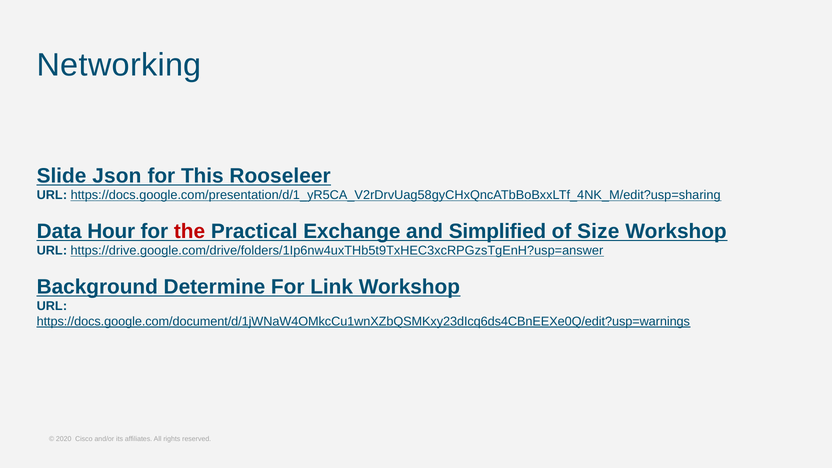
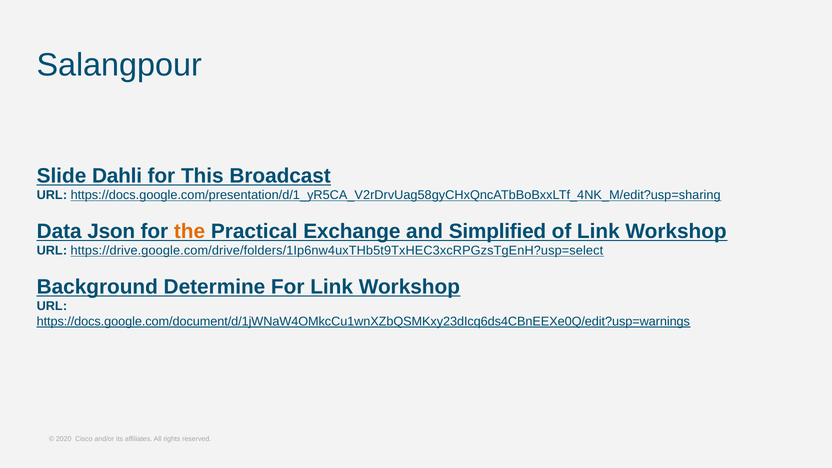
Networking: Networking -> Salangpour
Json: Json -> Dahli
Rooseleer: Rooseleer -> Broadcast
Hour: Hour -> Json
the colour: red -> orange
of Size: Size -> Link
https://drive.google.com/drive/folders/1Ip6nw4uxTHb5t9TxHEC3xcRPGzsTgEnH?usp=answer: https://drive.google.com/drive/folders/1Ip6nw4uxTHb5t9TxHEC3xcRPGzsTgEnH?usp=answer -> https://drive.google.com/drive/folders/1Ip6nw4uxTHb5t9TxHEC3xcRPGzsTgEnH?usp=select
